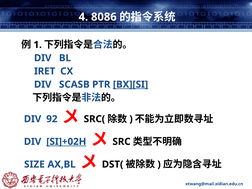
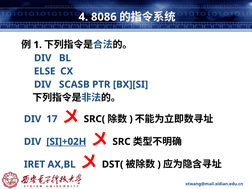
IRET: IRET -> ELSE
BX][SI underline: present -> none
92: 92 -> 17
SIZE: SIZE -> IRET
